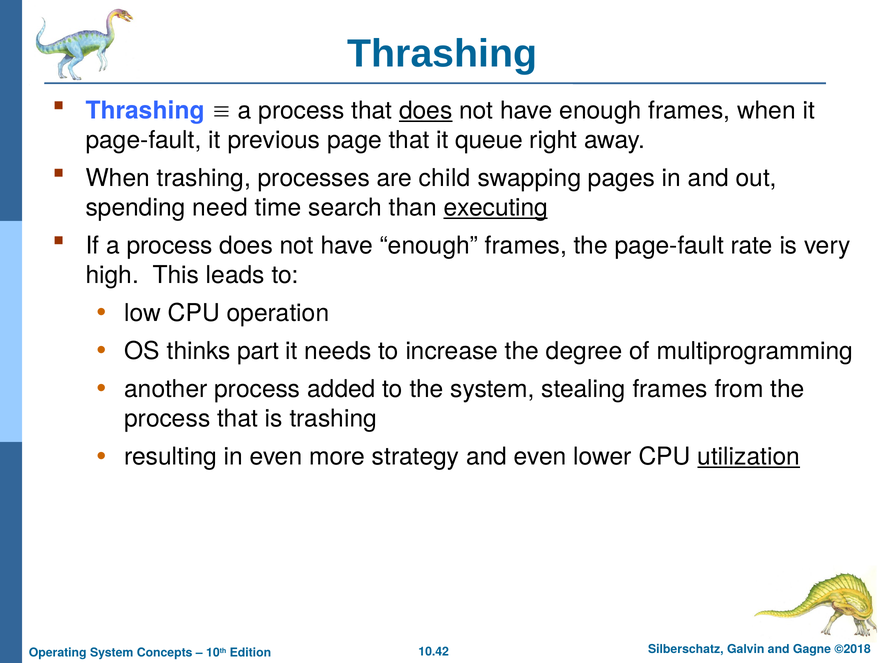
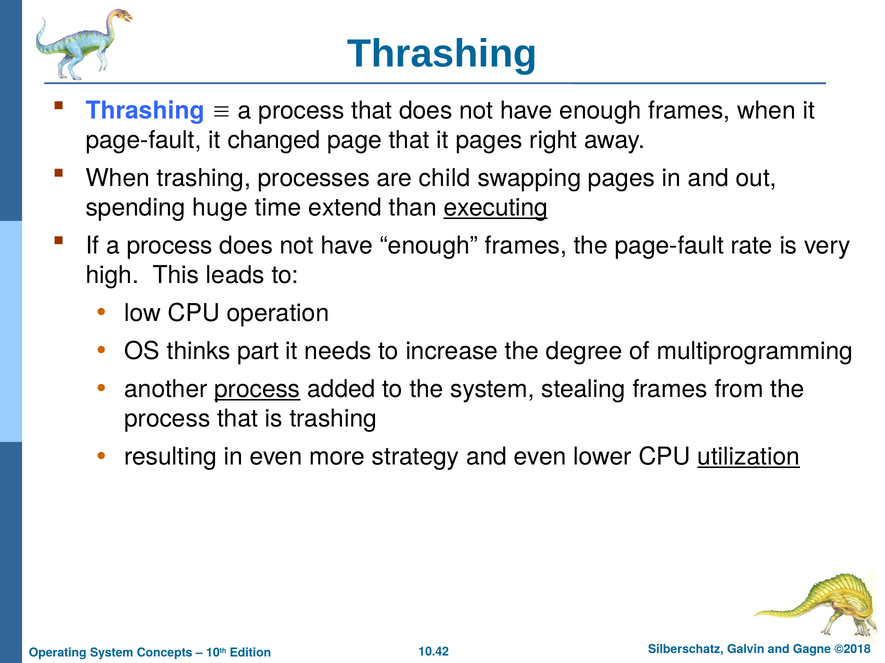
does at (426, 111) underline: present -> none
previous: previous -> changed
it queue: queue -> pages
need: need -> huge
search: search -> extend
process at (257, 390) underline: none -> present
